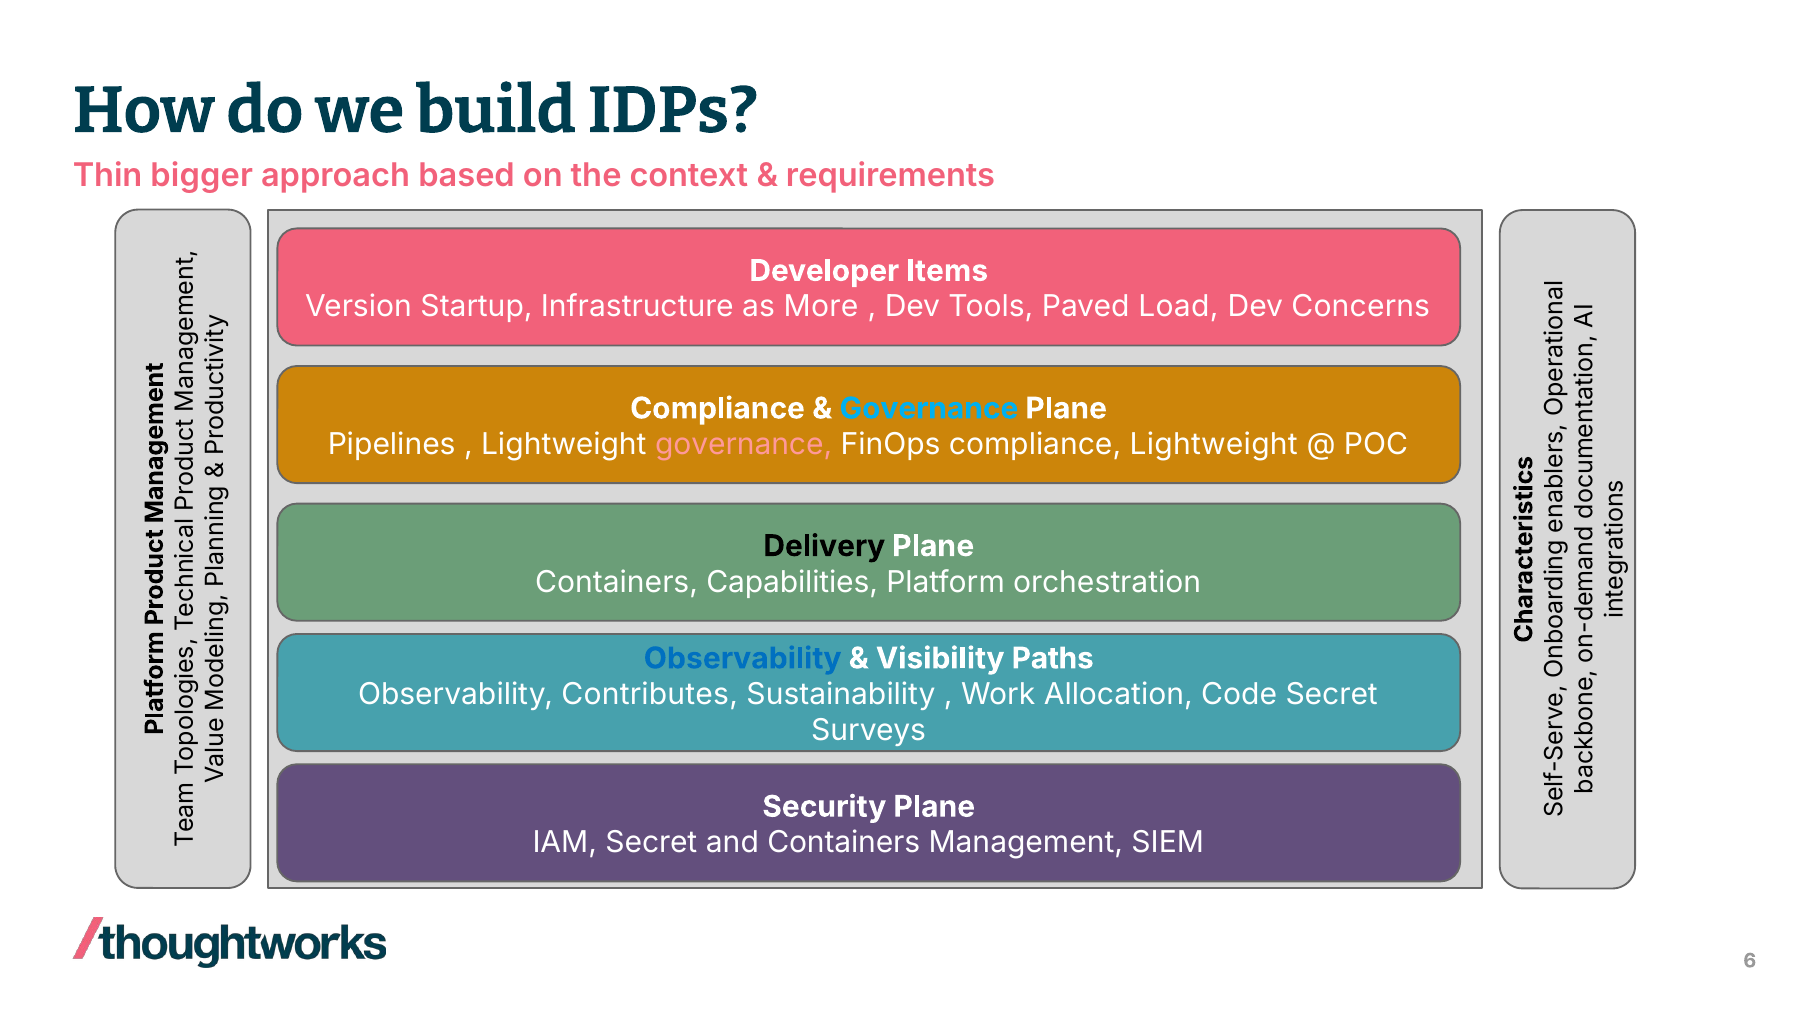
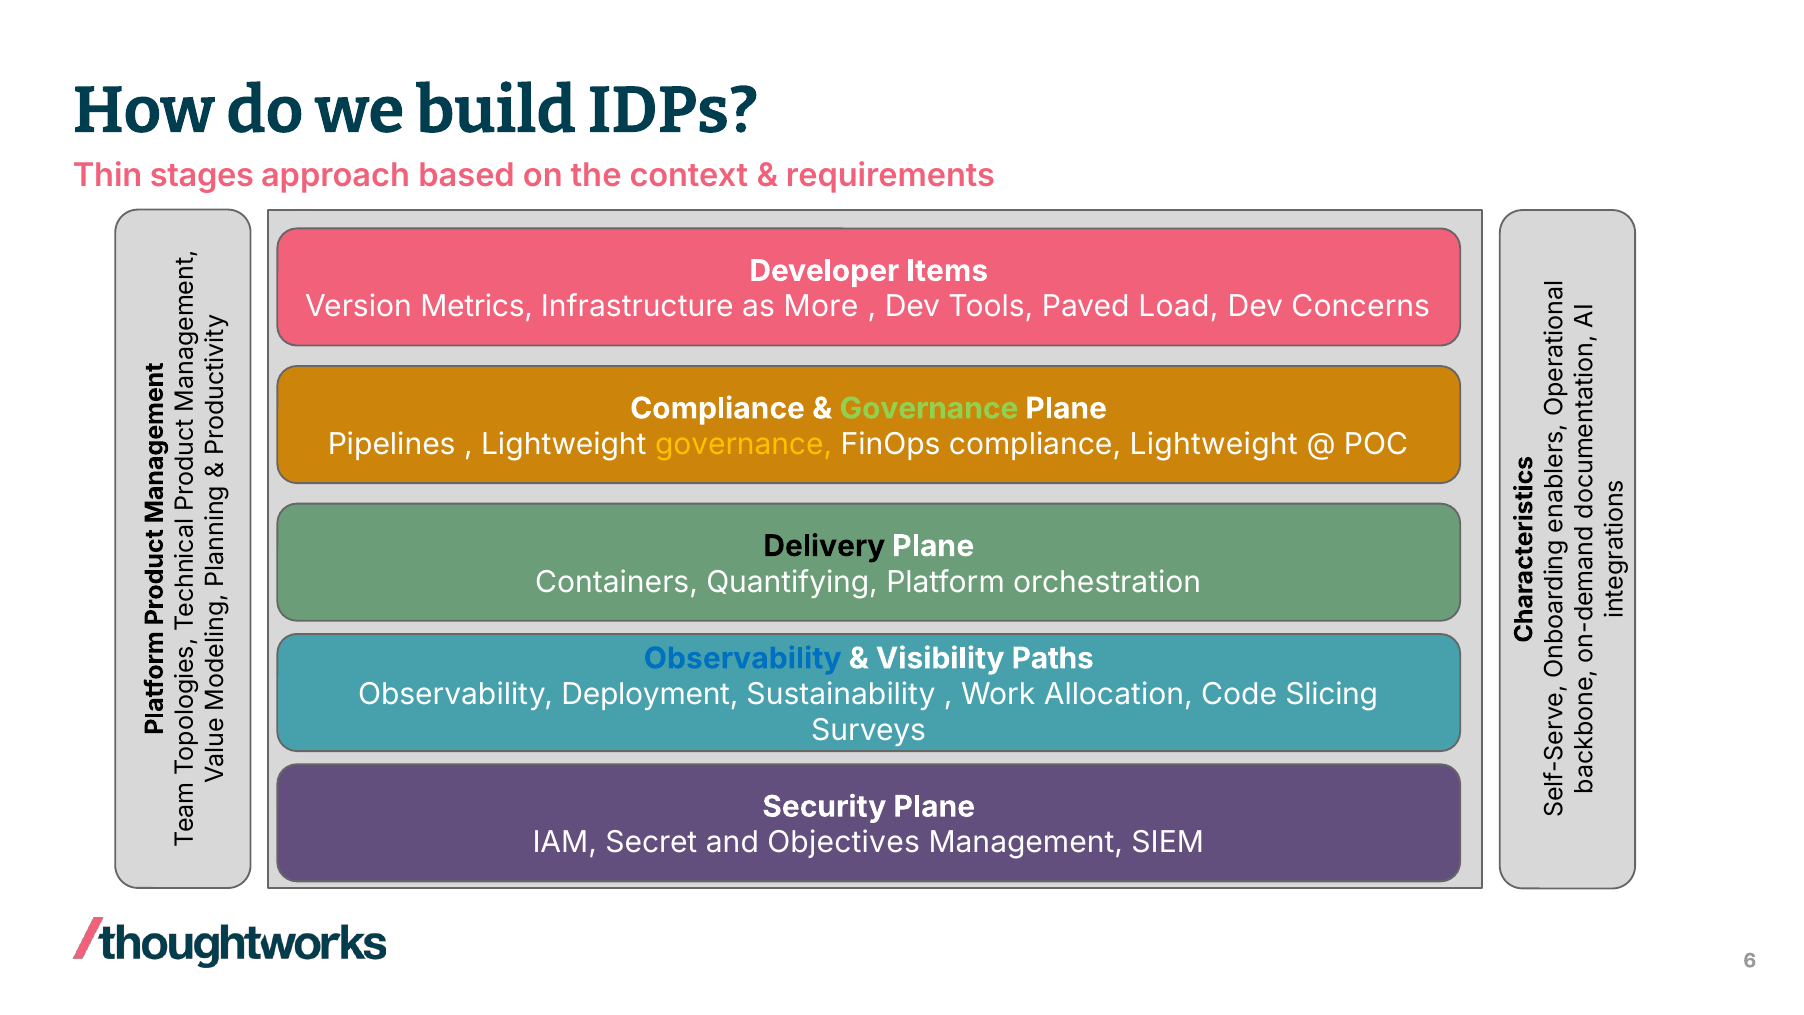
bigger: bigger -> stages
Startup: Startup -> Metrics
Governance at (929, 408) colour: light blue -> light green
governance at (744, 445) colour: pink -> yellow
Capabilities: Capabilities -> Quantifying
Contributes: Contributes -> Deployment
Code Secret: Secret -> Slicing
and Containers: Containers -> Objectives
